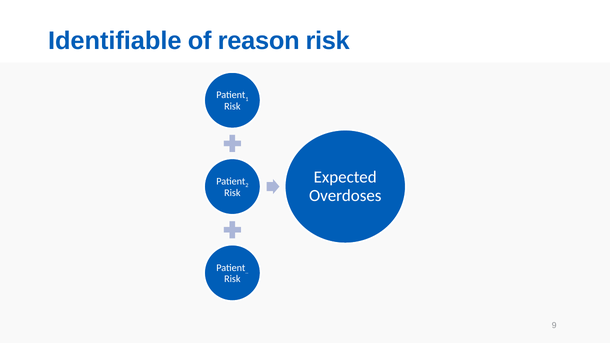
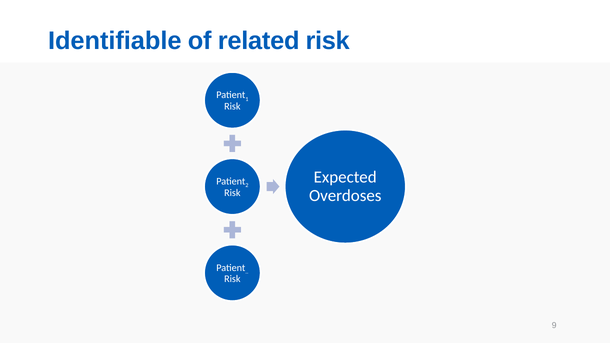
reason: reason -> related
